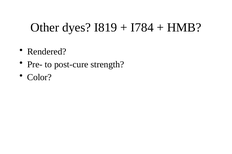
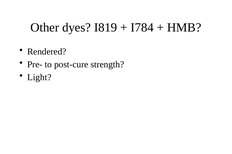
Color: Color -> Light
